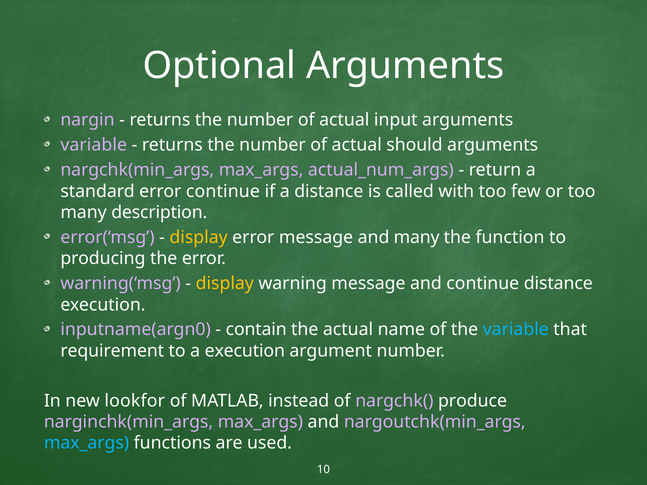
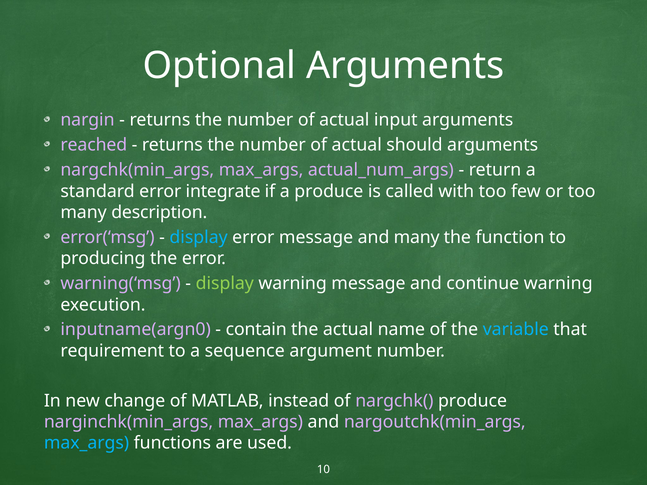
variable at (94, 145): variable -> reached
error continue: continue -> integrate
a distance: distance -> produce
display at (199, 237) colour: yellow -> light blue
display at (225, 284) colour: yellow -> light green
continue distance: distance -> warning
a execution: execution -> sequence
lookfor: lookfor -> change
